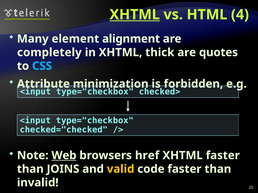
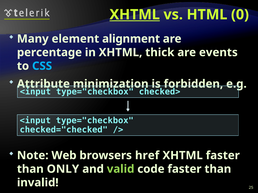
4: 4 -> 0
completely: completely -> percentage
quotes: quotes -> events
Web underline: present -> none
JOINS: JOINS -> ONLY
valid colour: yellow -> light green
